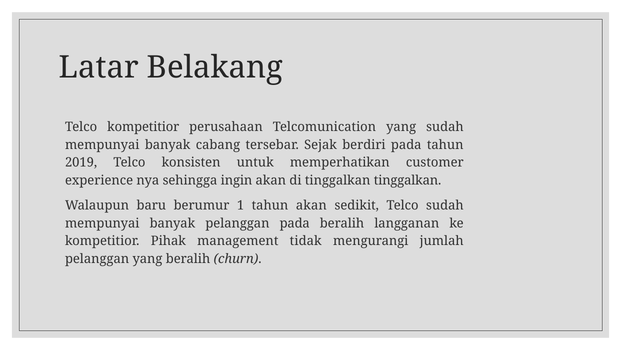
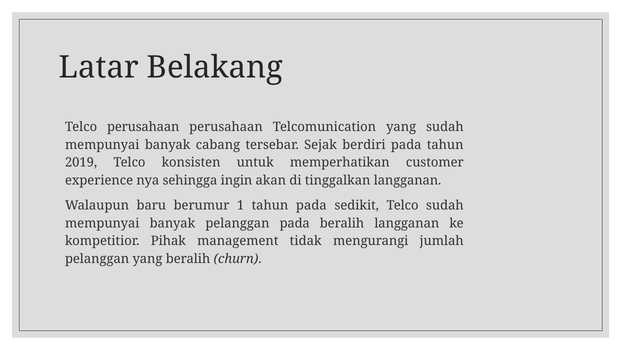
Telco kompetitior: kompetitior -> perusahaan
tinggalkan tinggalkan: tinggalkan -> langganan
tahun akan: akan -> pada
